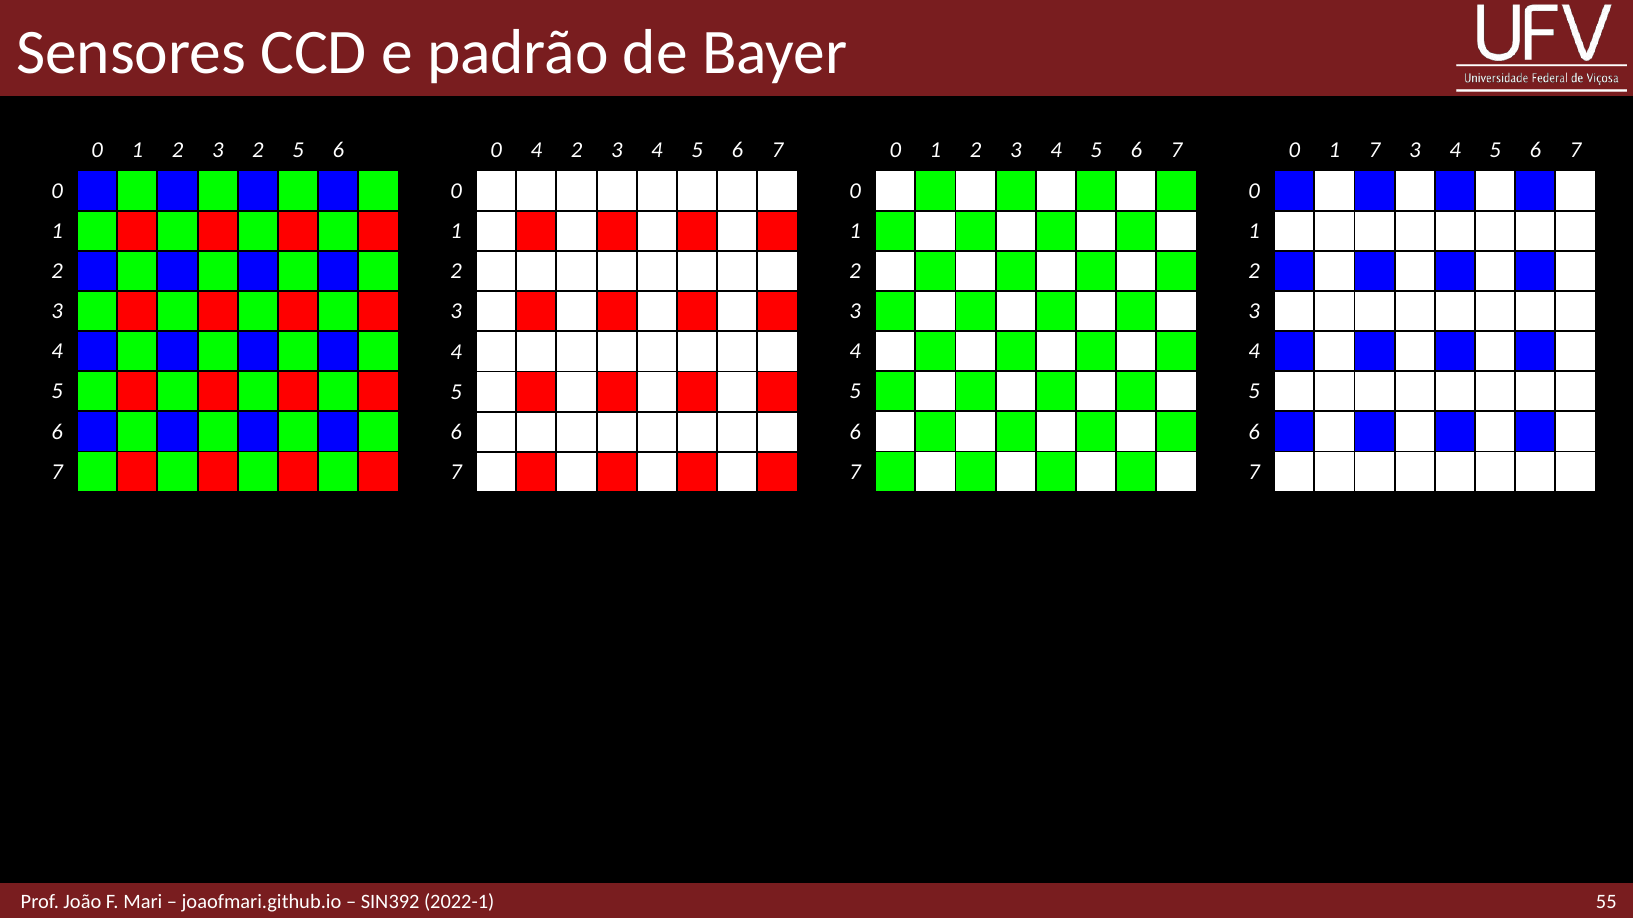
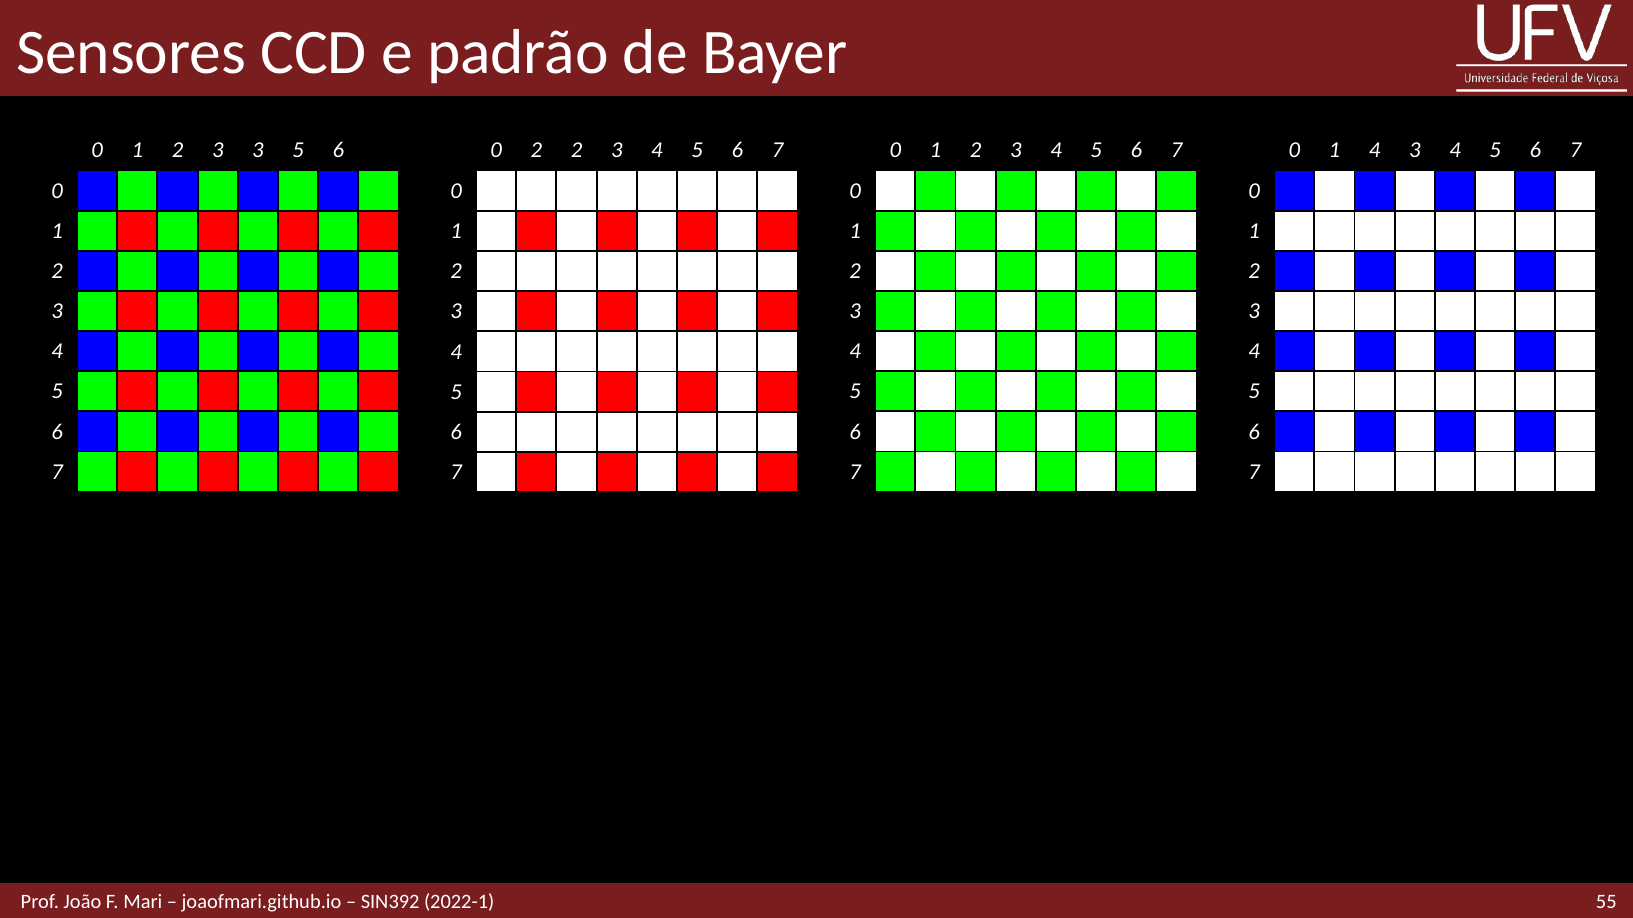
3 2: 2 -> 3
0 4: 4 -> 2
1 7: 7 -> 4
